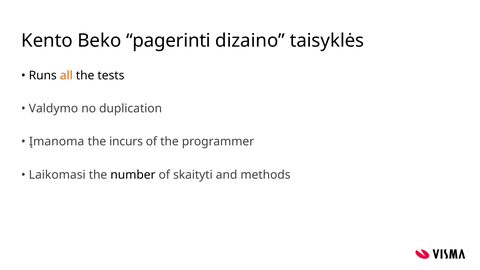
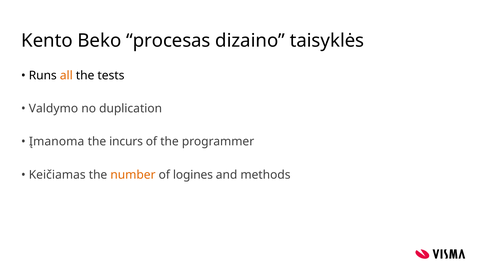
pagerinti: pagerinti -> procesas
Laikomasi: Laikomasi -> Keičiamas
number colour: black -> orange
skaityti: skaityti -> logines
